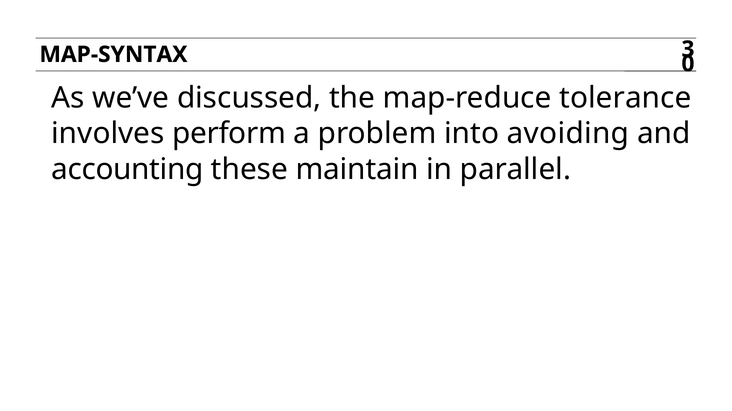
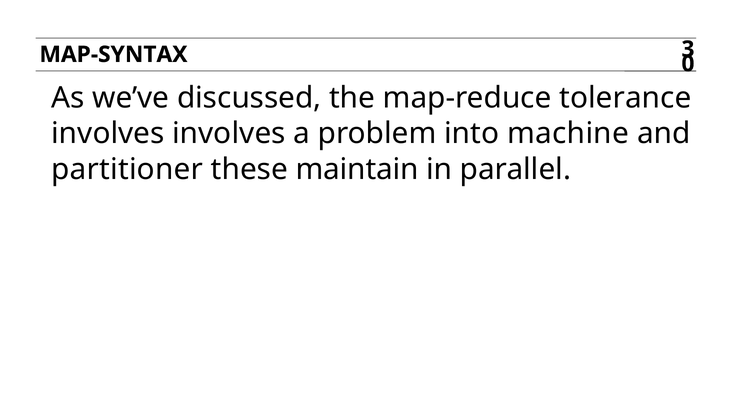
involves perform: perform -> involves
avoiding: avoiding -> machine
accounting: accounting -> partitioner
